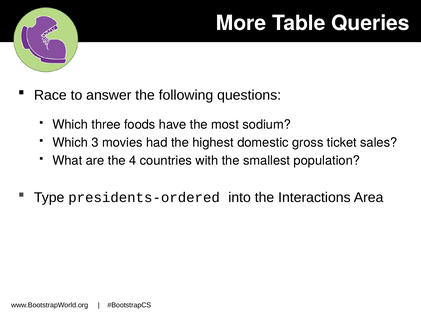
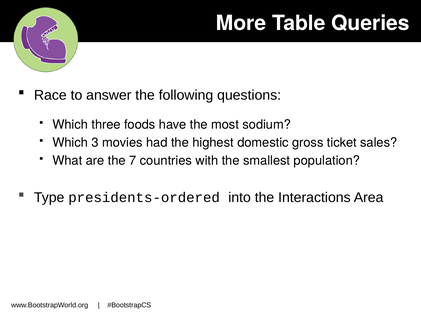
4: 4 -> 7
